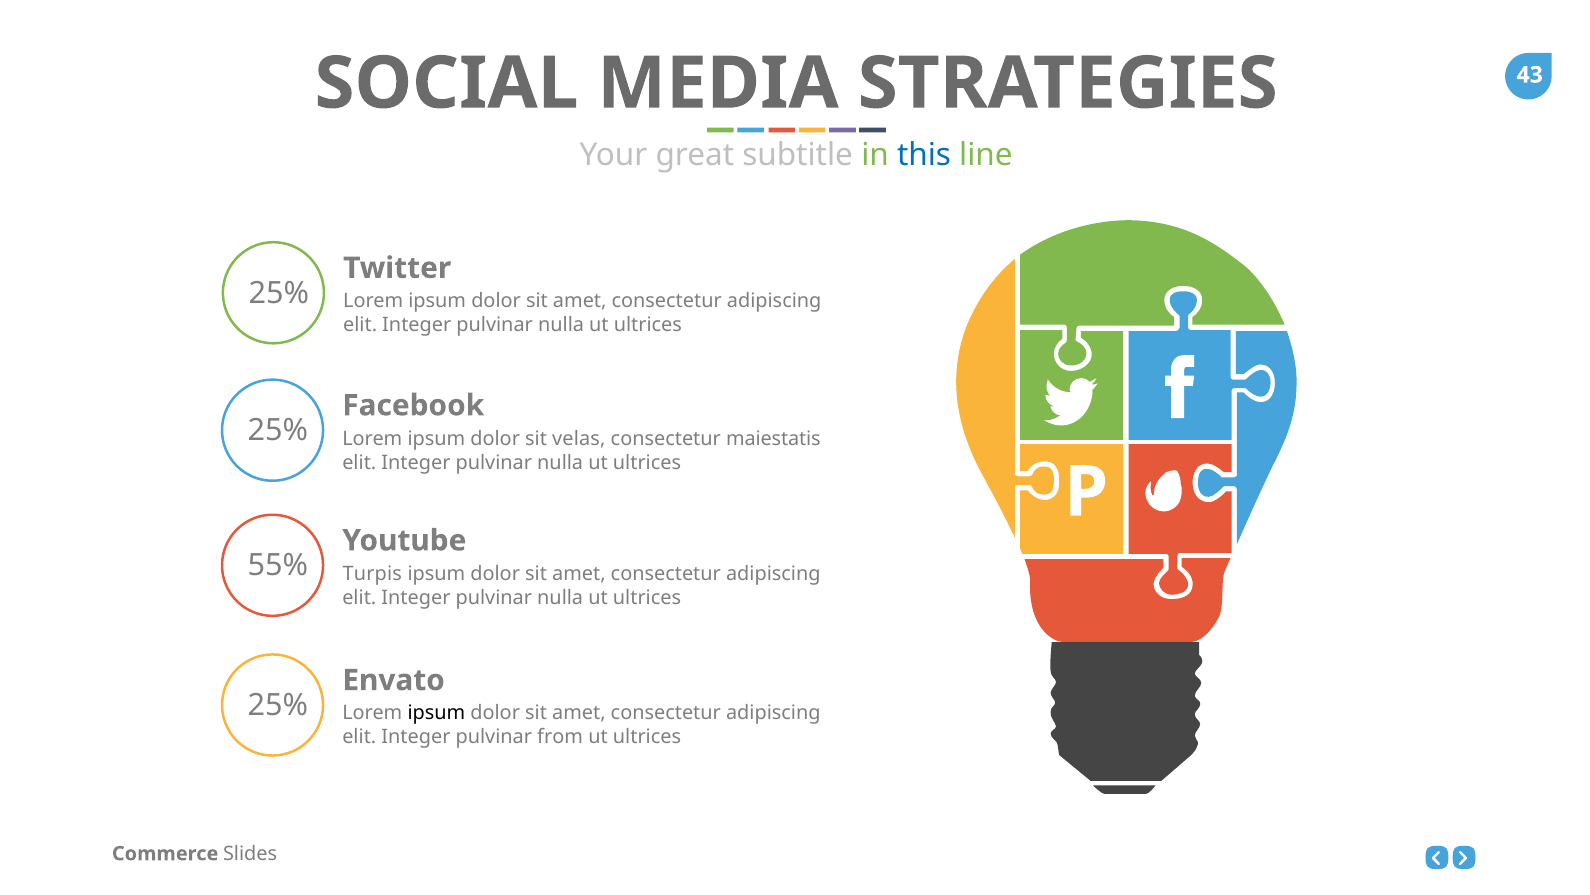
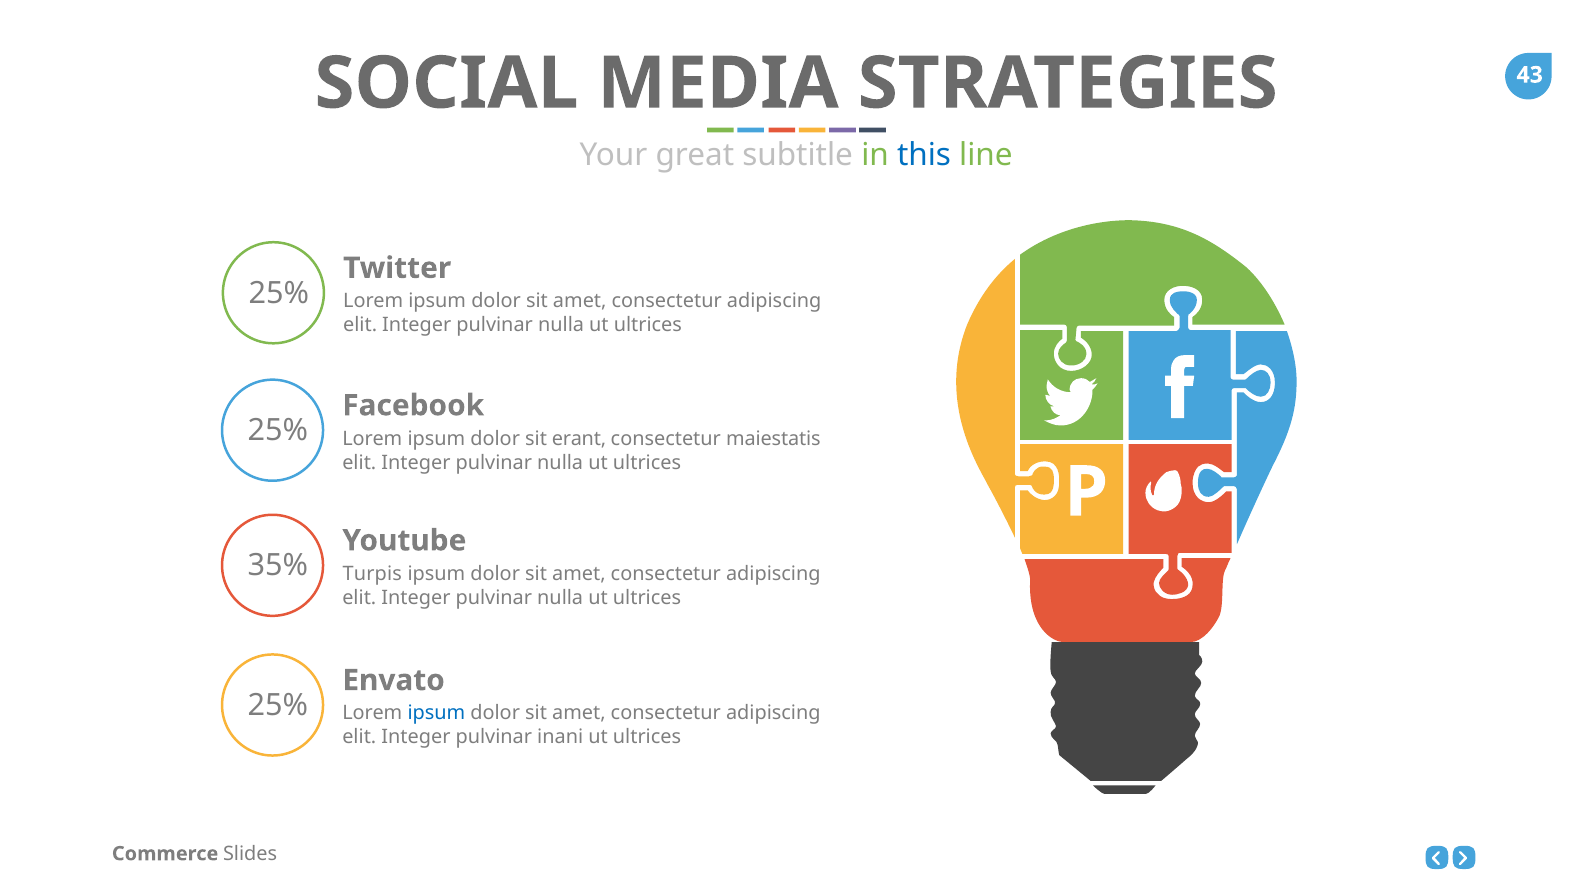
velas: velas -> erant
55%: 55% -> 35%
ipsum at (436, 713) colour: black -> blue
from: from -> inani
